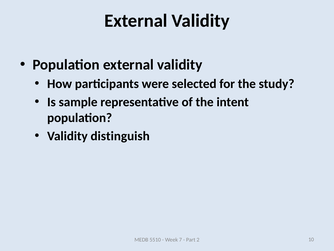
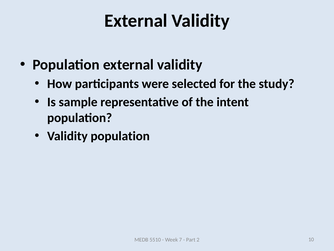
Validity distinguish: distinguish -> population
